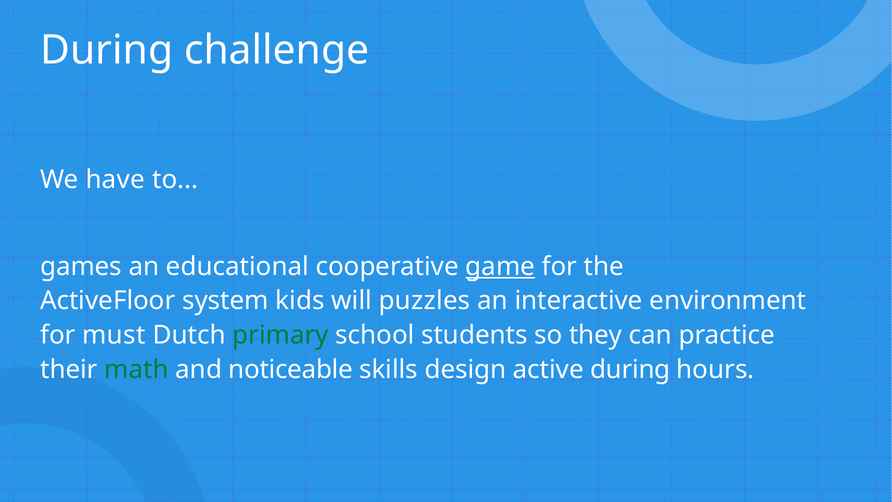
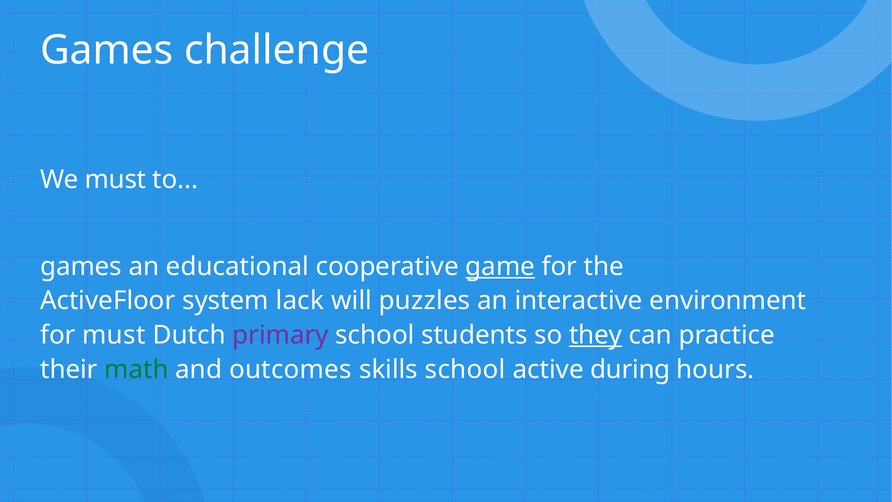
During at (107, 50): During -> Games
We have: have -> must
kids: kids -> lack
primary colour: green -> purple
they underline: none -> present
noticeable: noticeable -> outcomes
skills design: design -> school
